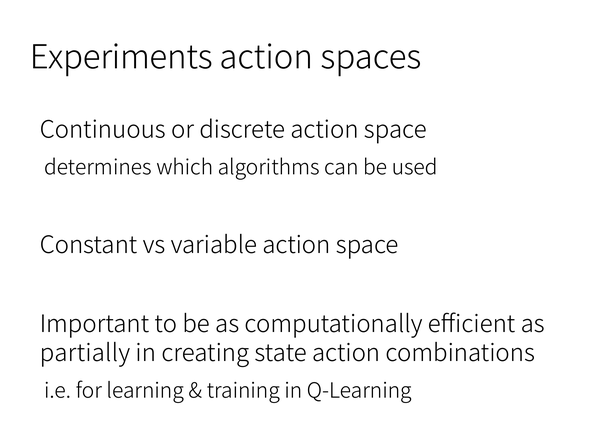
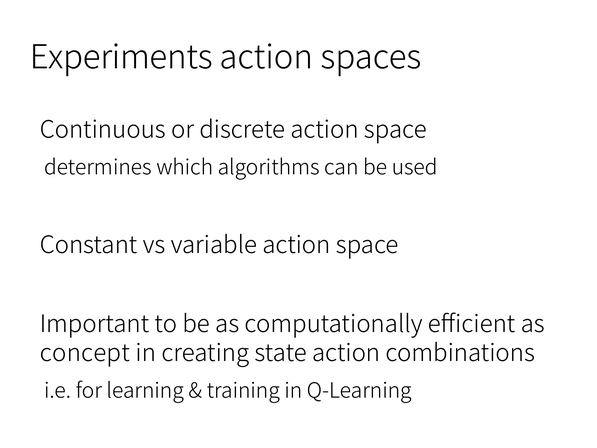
partially: partially -> concept
